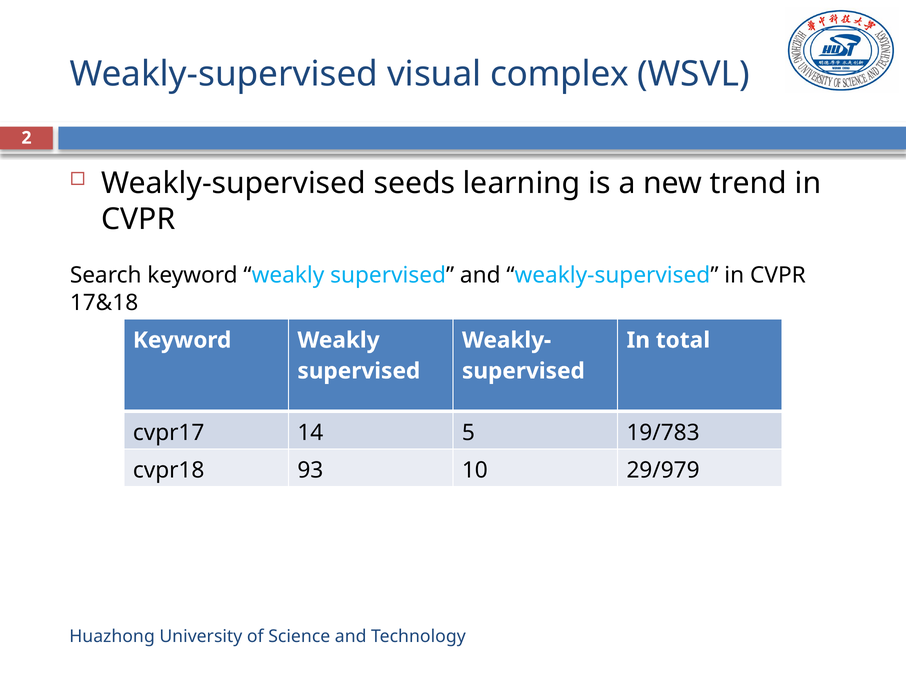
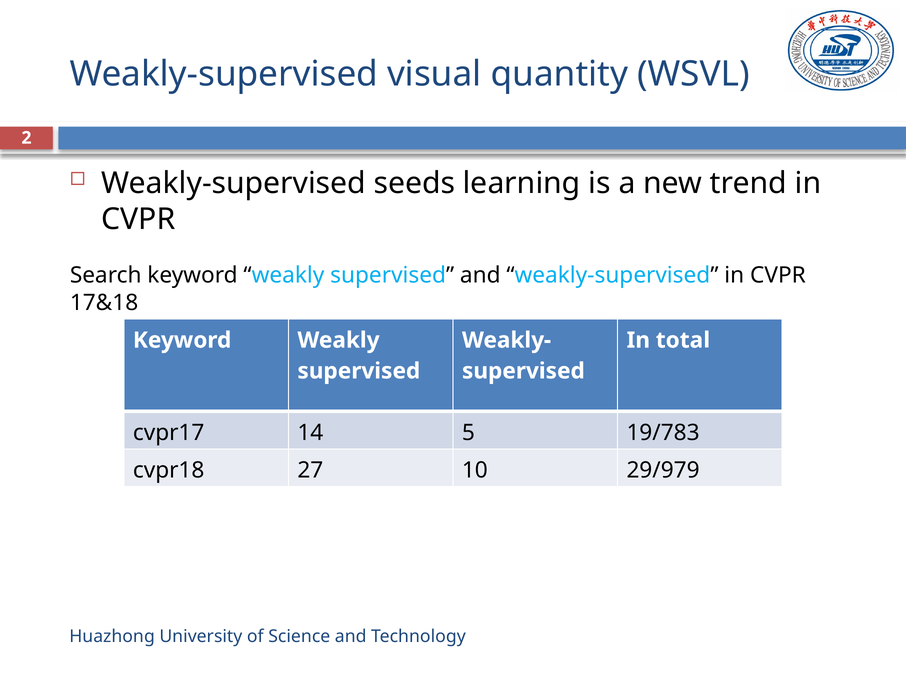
complex: complex -> quantity
93: 93 -> 27
